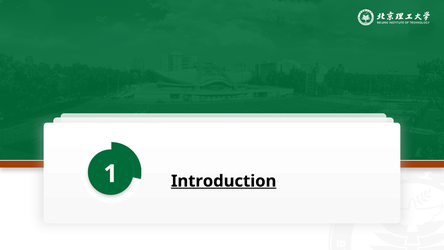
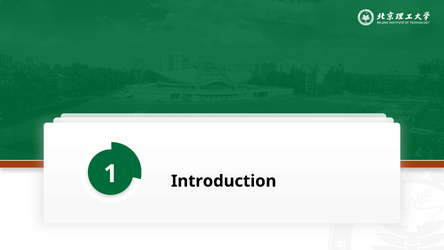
Introduction underline: present -> none
